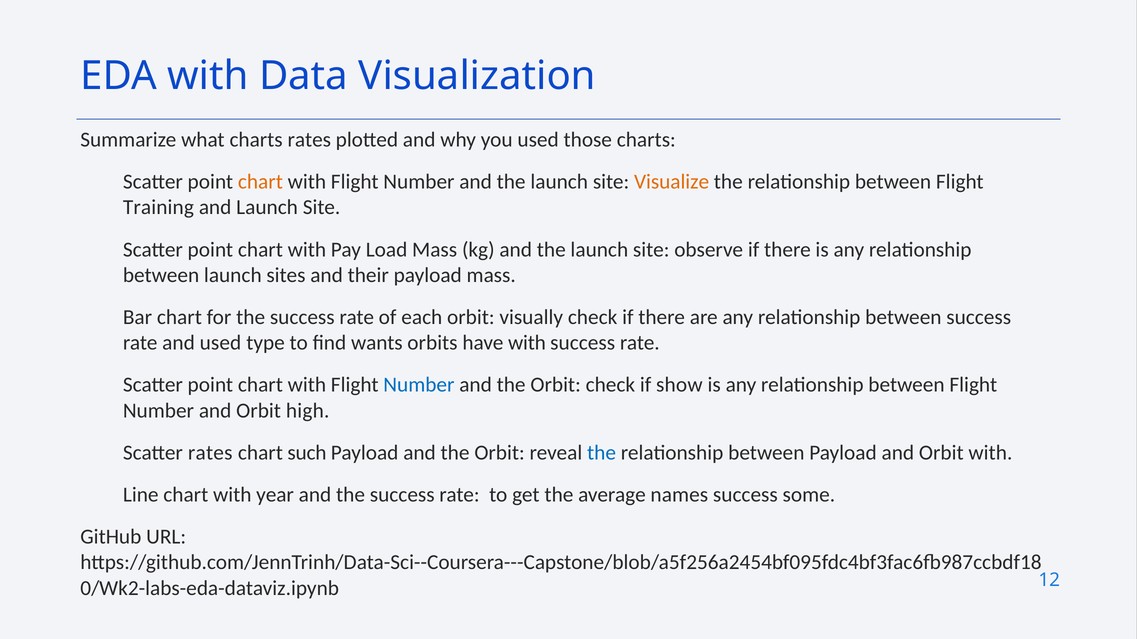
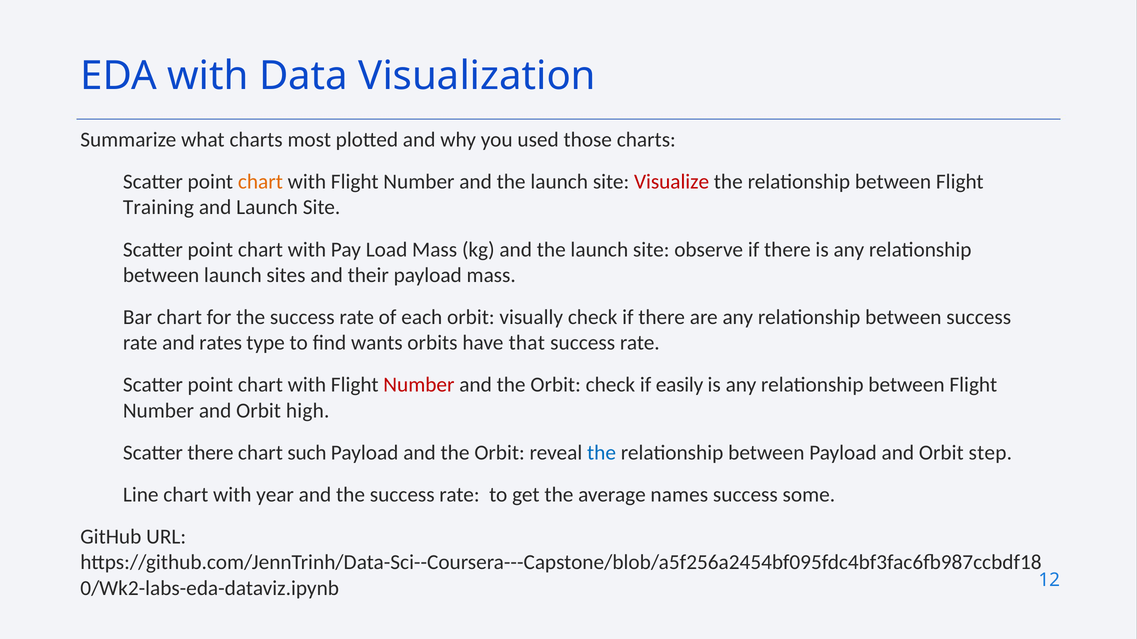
charts rates: rates -> most
Visualize colour: orange -> red
and used: used -> rates
have with: with -> that
Number at (419, 385) colour: blue -> red
show: show -> easily
Scatter rates: rates -> there
Orbit with: with -> step
